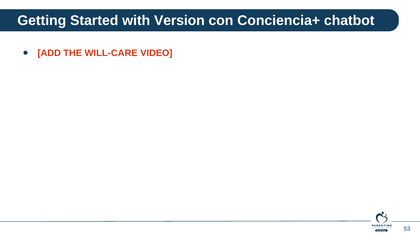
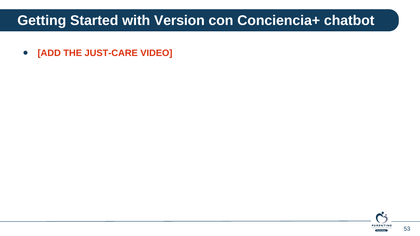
WILL-CARE: WILL-CARE -> JUST-CARE
